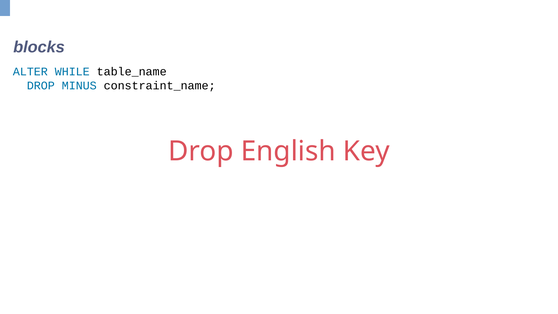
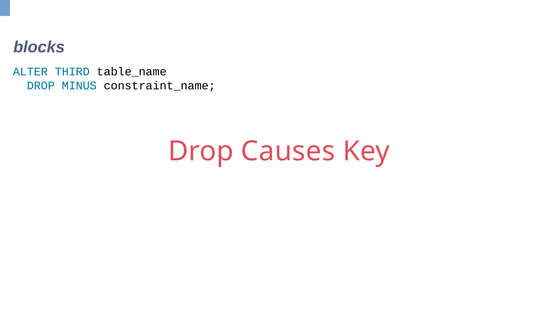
WHILE: WHILE -> THIRD
English: English -> Causes
